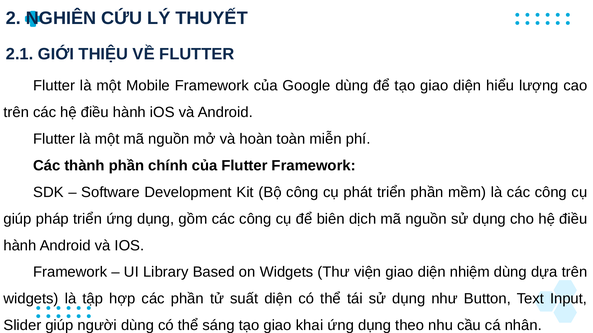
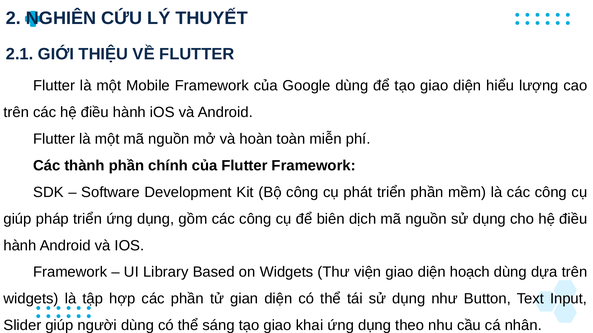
nhiệm: nhiệm -> hoạch
suất: suất -> gian
